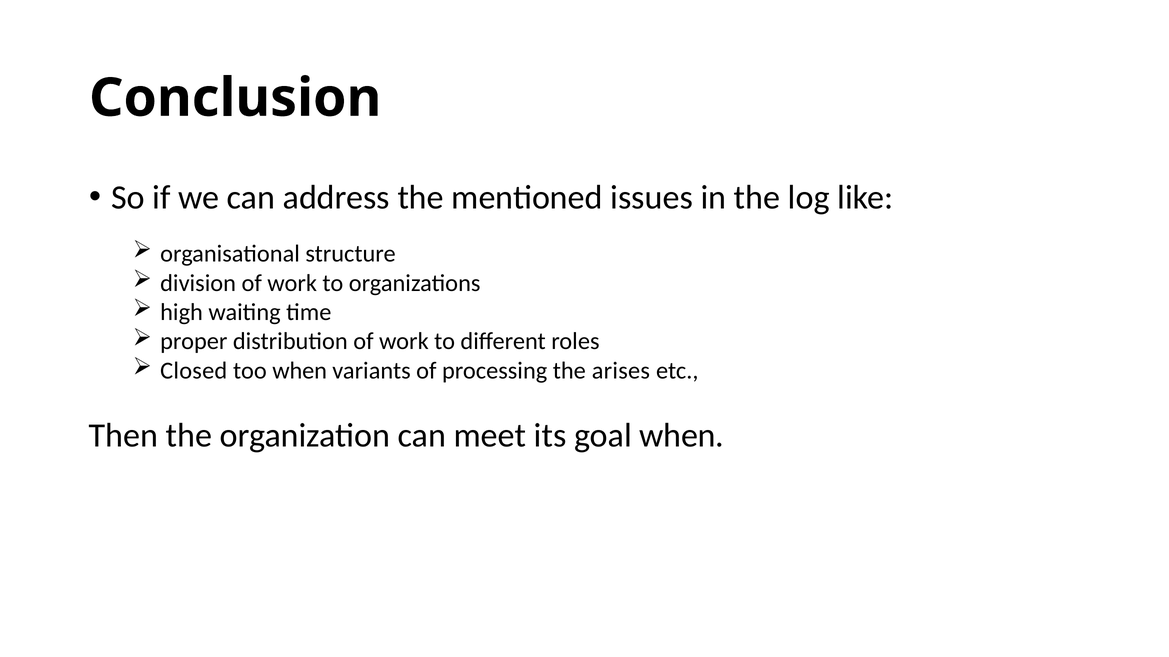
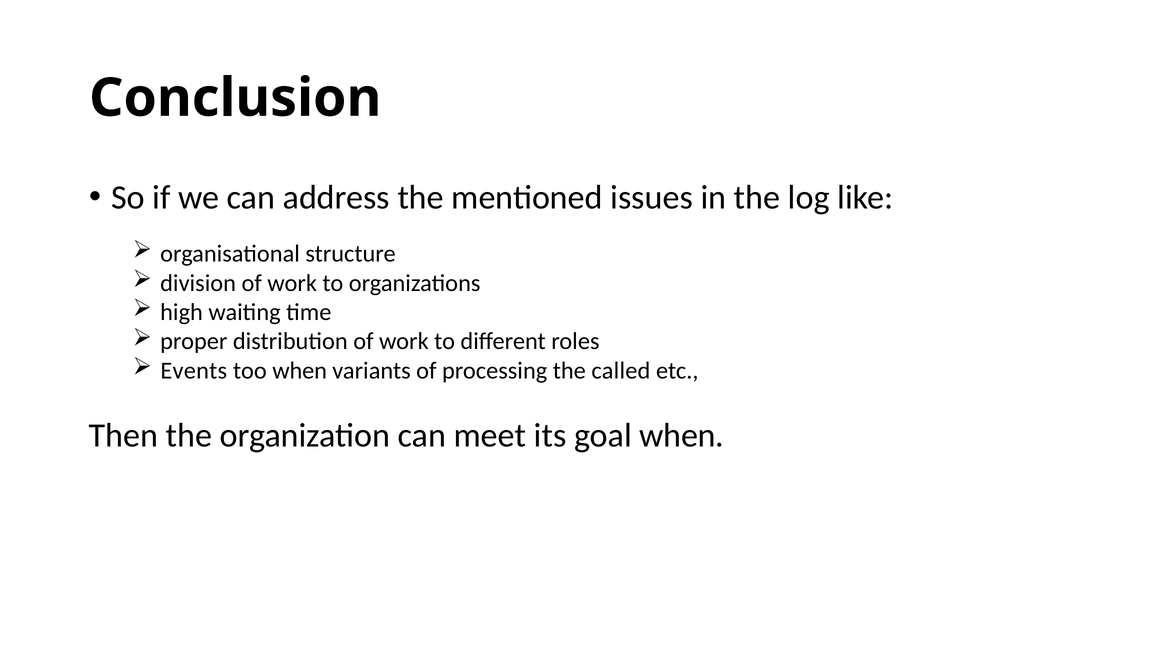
Closed: Closed -> Events
arises: arises -> called
